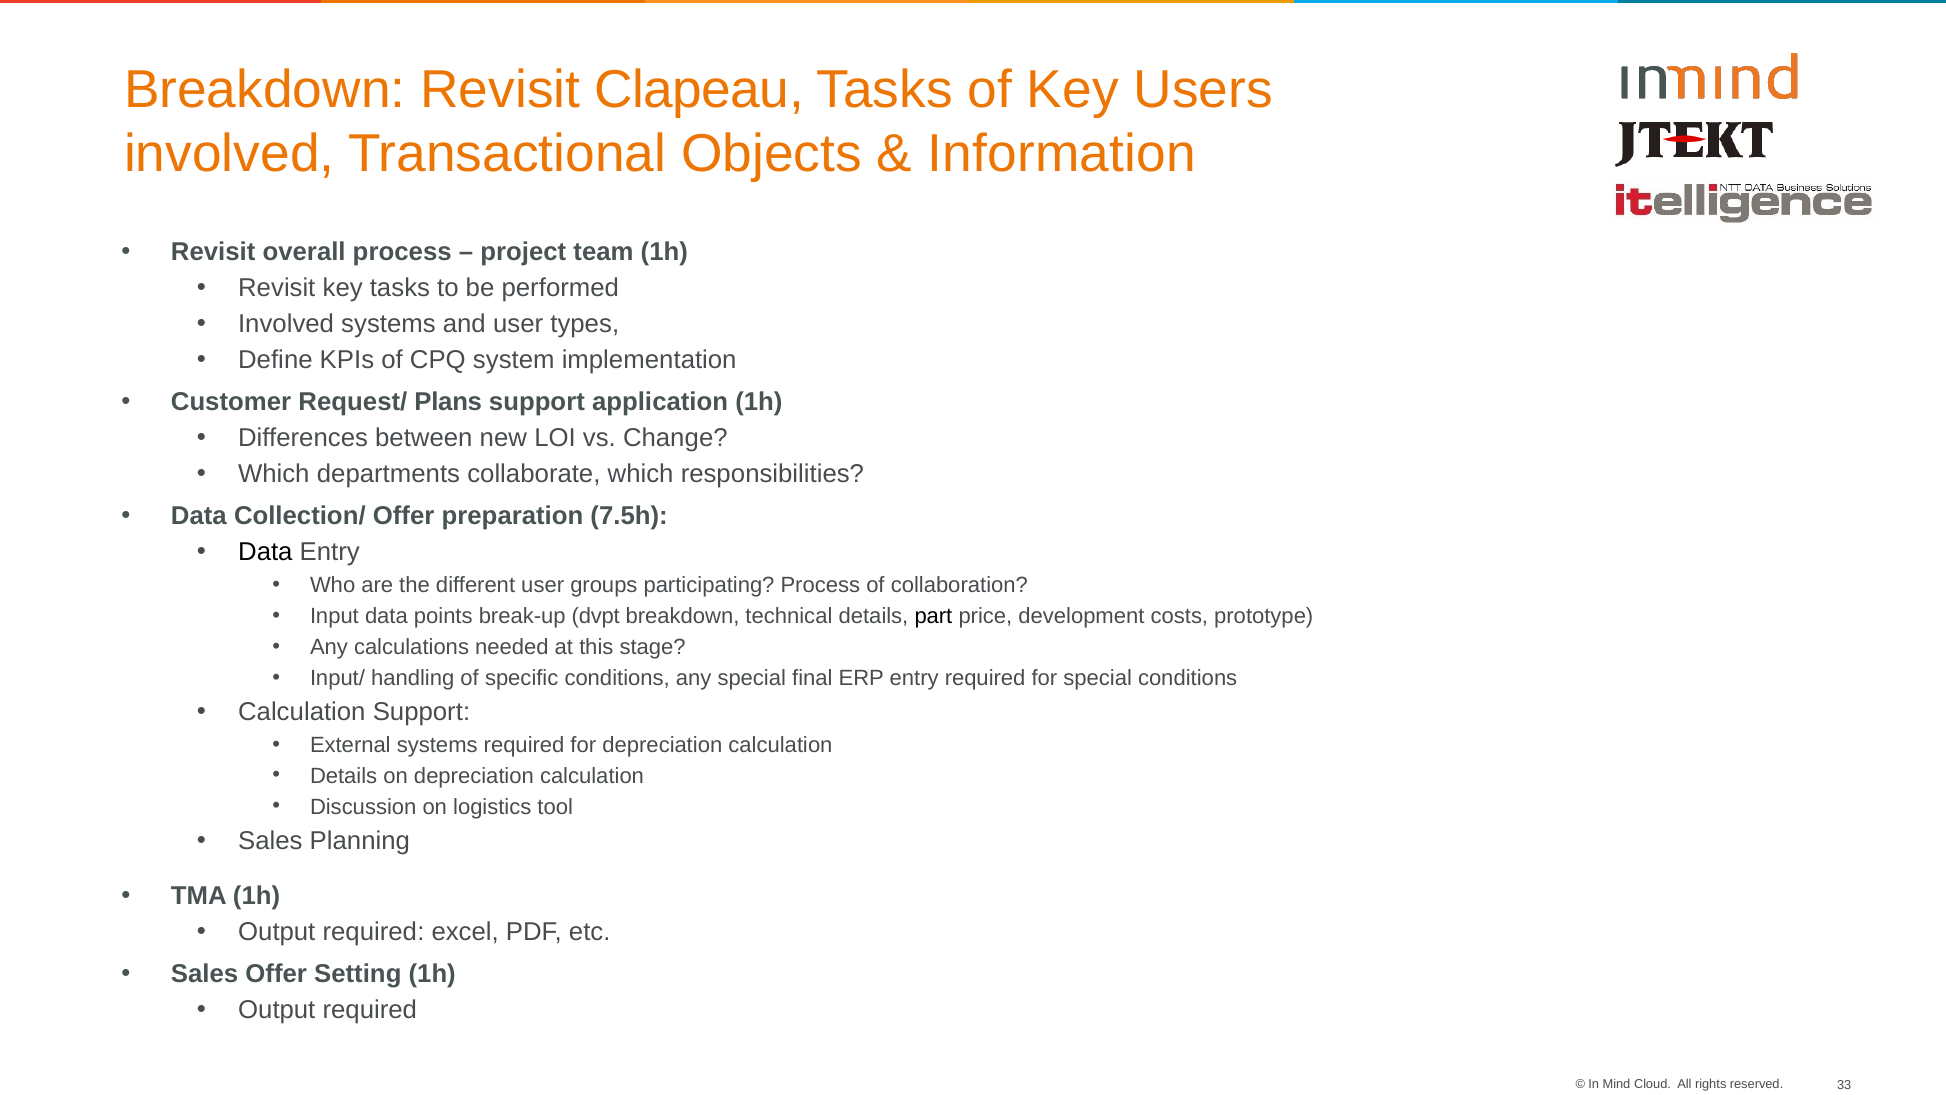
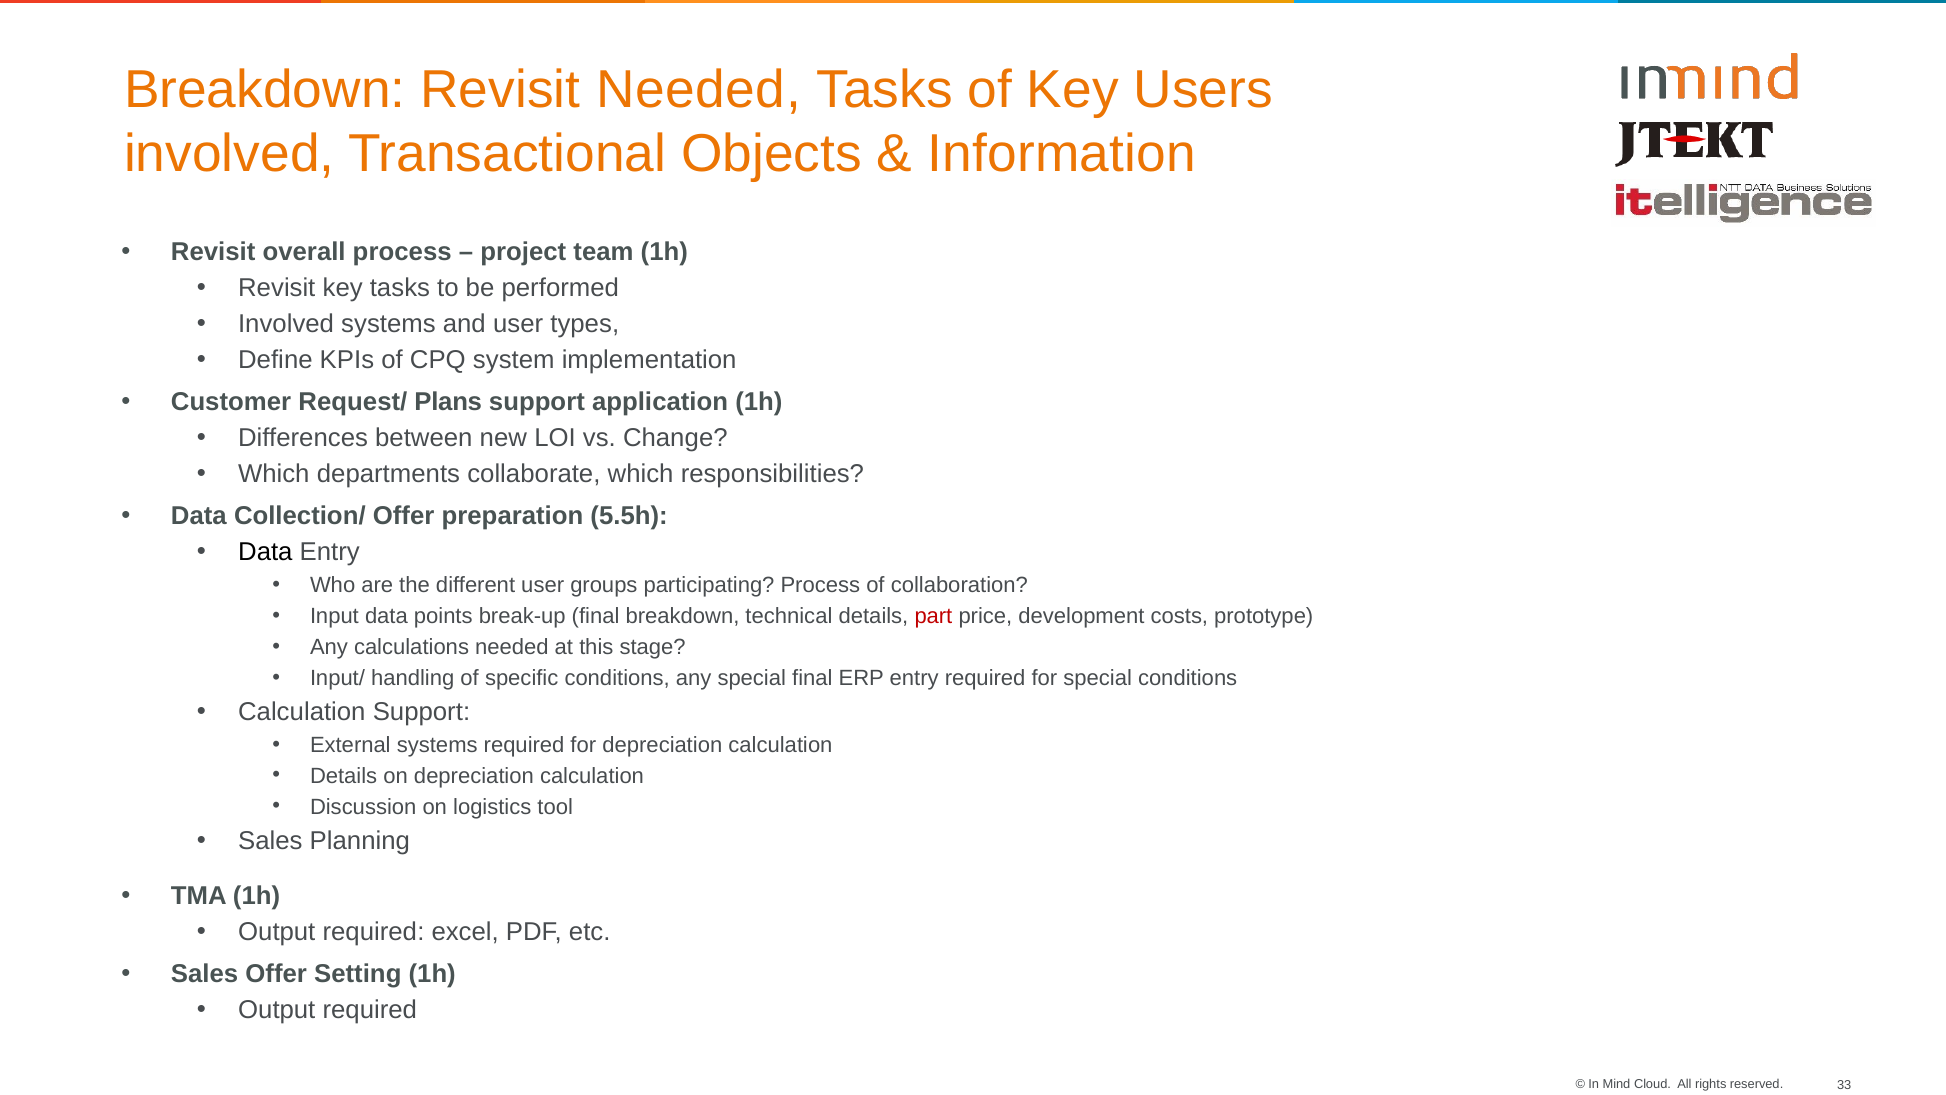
Revisit Clapeau: Clapeau -> Needed
7.5h: 7.5h -> 5.5h
break-up dvpt: dvpt -> final
part colour: black -> red
